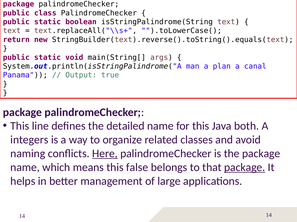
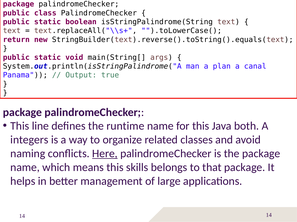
detailed: detailed -> runtime
false: false -> skills
package at (245, 168) underline: present -> none
